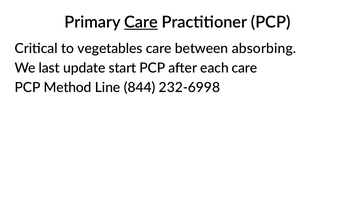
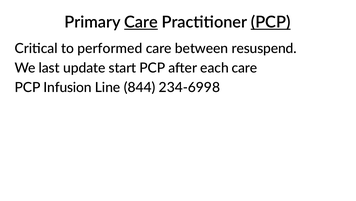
PCP at (271, 22) underline: none -> present
vegetables: vegetables -> performed
absorbing: absorbing -> resuspend
Method: Method -> Infusion
232-6998: 232-6998 -> 234-6998
